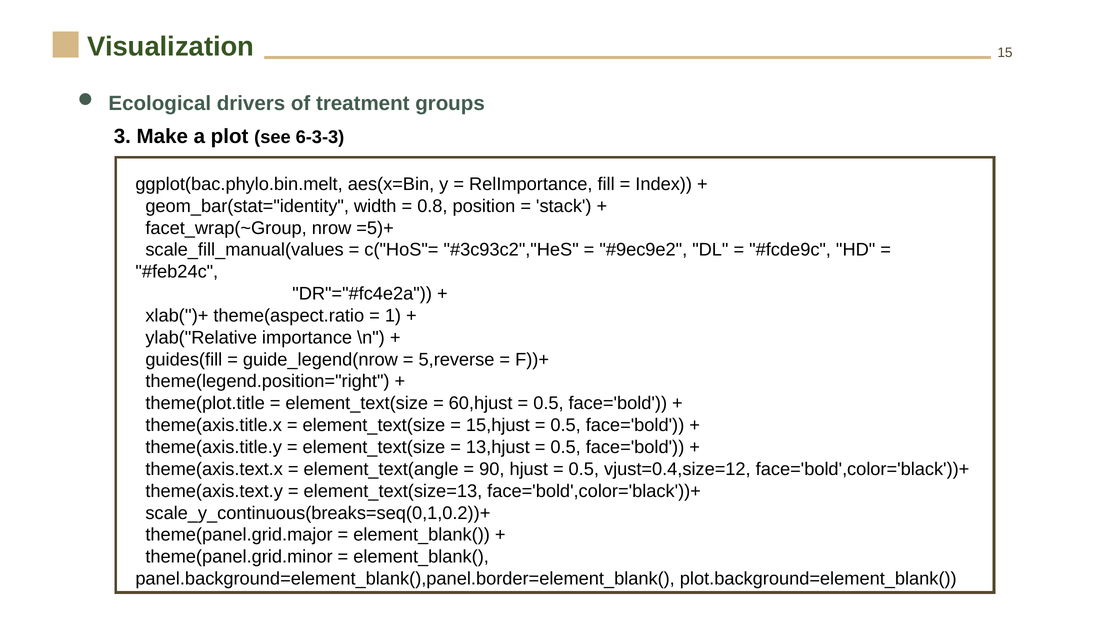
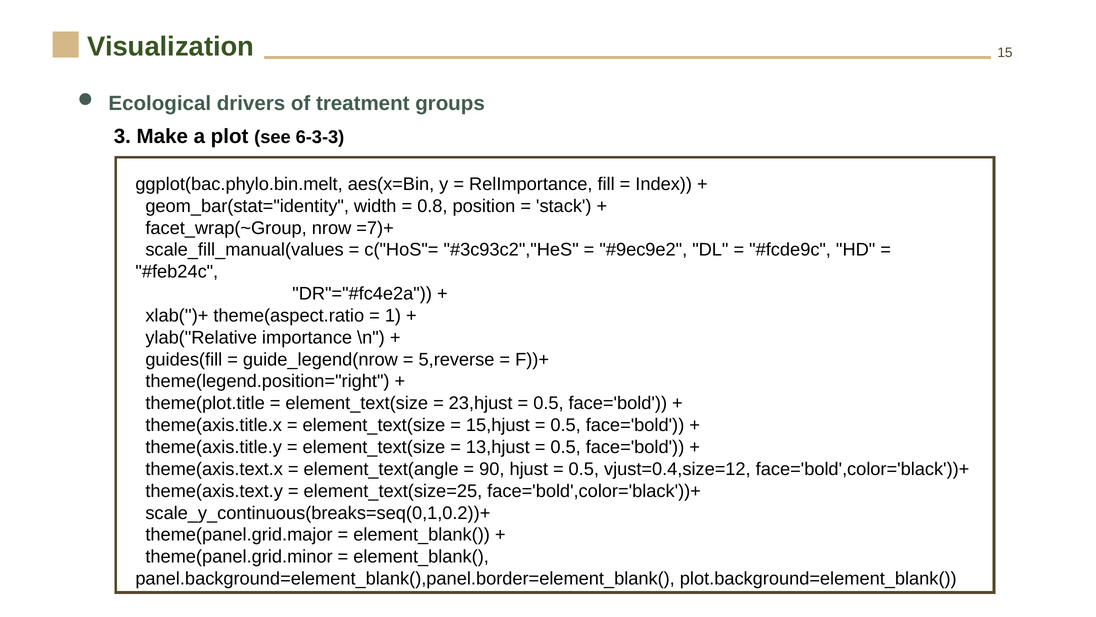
=5)+: =5)+ -> =7)+
60,hjust: 60,hjust -> 23,hjust
element_text(size=13: element_text(size=13 -> element_text(size=25
